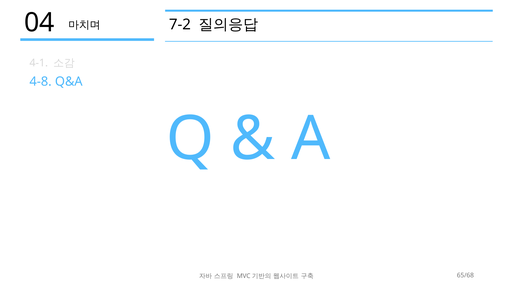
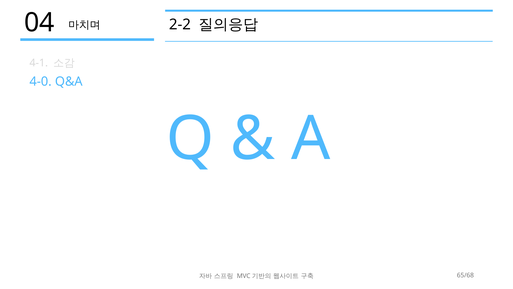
7-2: 7-2 -> 2-2
4-8: 4-8 -> 4-0
